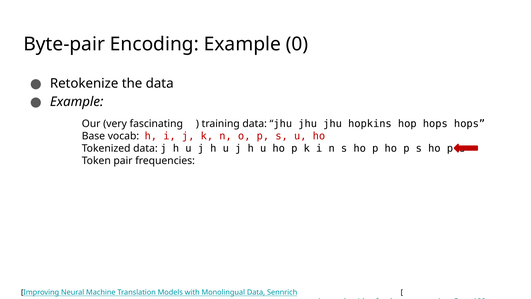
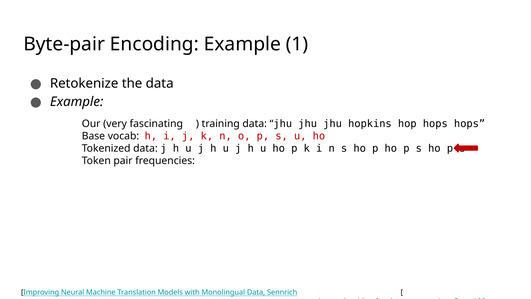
0: 0 -> 1
